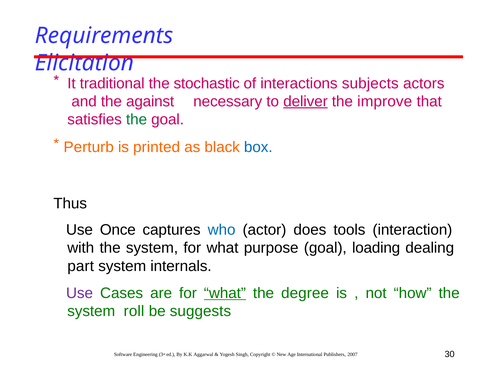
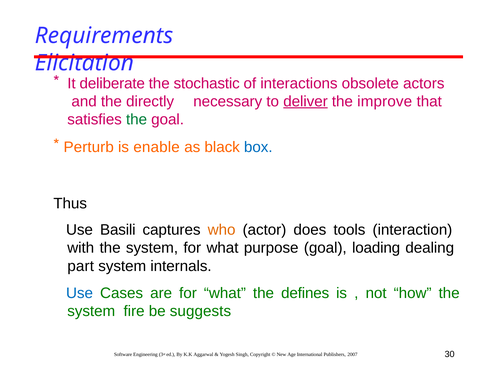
traditional: traditional -> deliberate
subjects: subjects -> obsolete
against: against -> directly
printed: printed -> enable
Once: Once -> Basili
who colour: blue -> orange
Use at (79, 293) colour: purple -> blue
what at (225, 293) underline: present -> none
degree: degree -> defines
roll: roll -> fire
